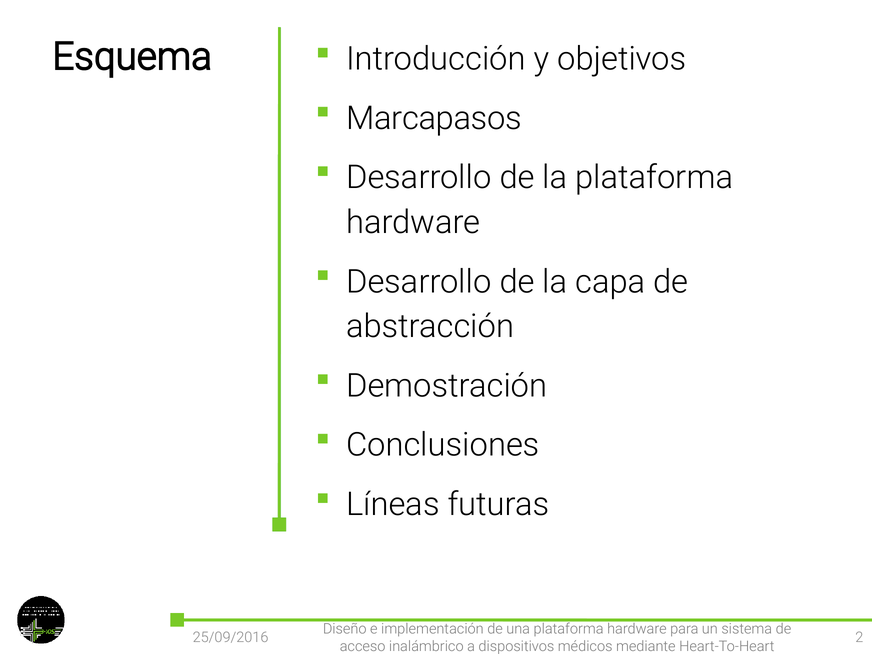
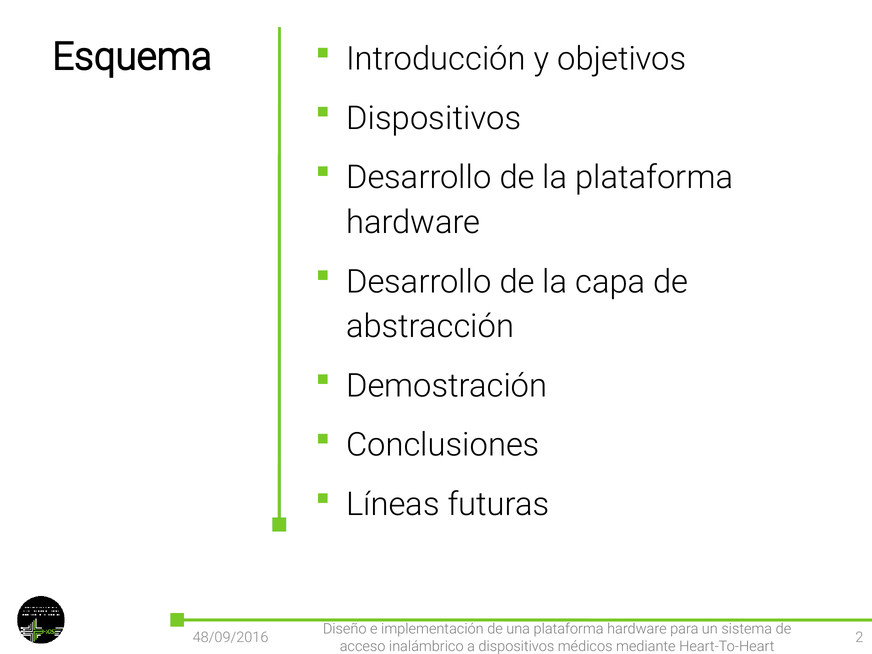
Marcapasos at (434, 118): Marcapasos -> Dispositivos
25/09/2016: 25/09/2016 -> 48/09/2016
